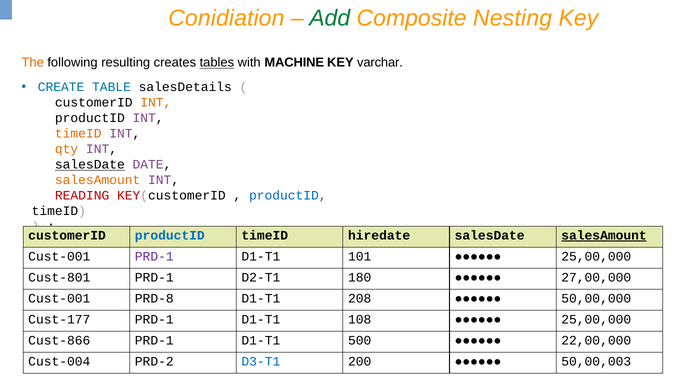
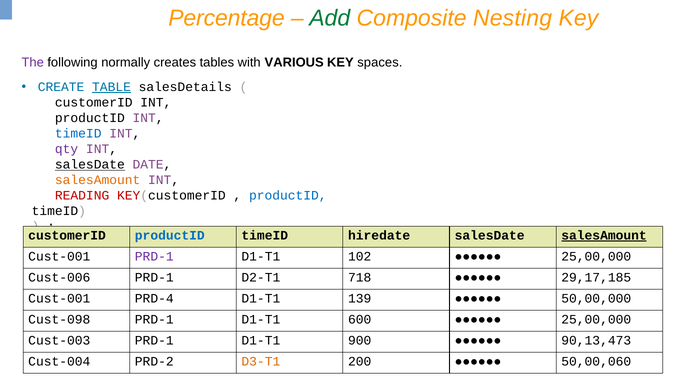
Conidiation: Conidiation -> Percentage
The colour: orange -> purple
resulting: resulting -> normally
tables underline: present -> none
MACHINE: MACHINE -> VARIOUS
varchar: varchar -> spaces
TABLE underline: none -> present
INT at (156, 103) colour: orange -> black
timeID at (78, 134) colour: orange -> blue
qty colour: orange -> purple
101: 101 -> 102
Cust-801: Cust-801 -> Cust-006
180: 180 -> 718
27,00,000: 27,00,000 -> 29,17,185
PRD-8: PRD-8 -> PRD-4
208: 208 -> 139
Cust-177: Cust-177 -> Cust-098
108: 108 -> 600
Cust-866: Cust-866 -> Cust-003
500: 500 -> 900
22,00,000: 22,00,000 -> 90,13,473
D3-T1 colour: blue -> orange
50,00,003: 50,00,003 -> 50,00,060
